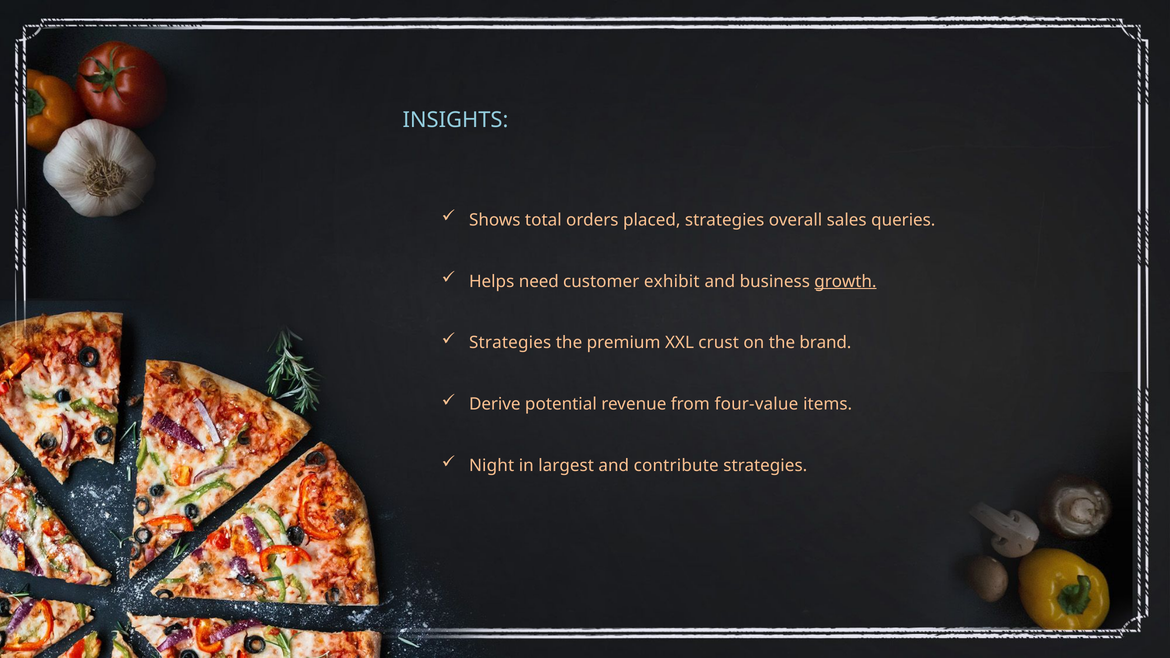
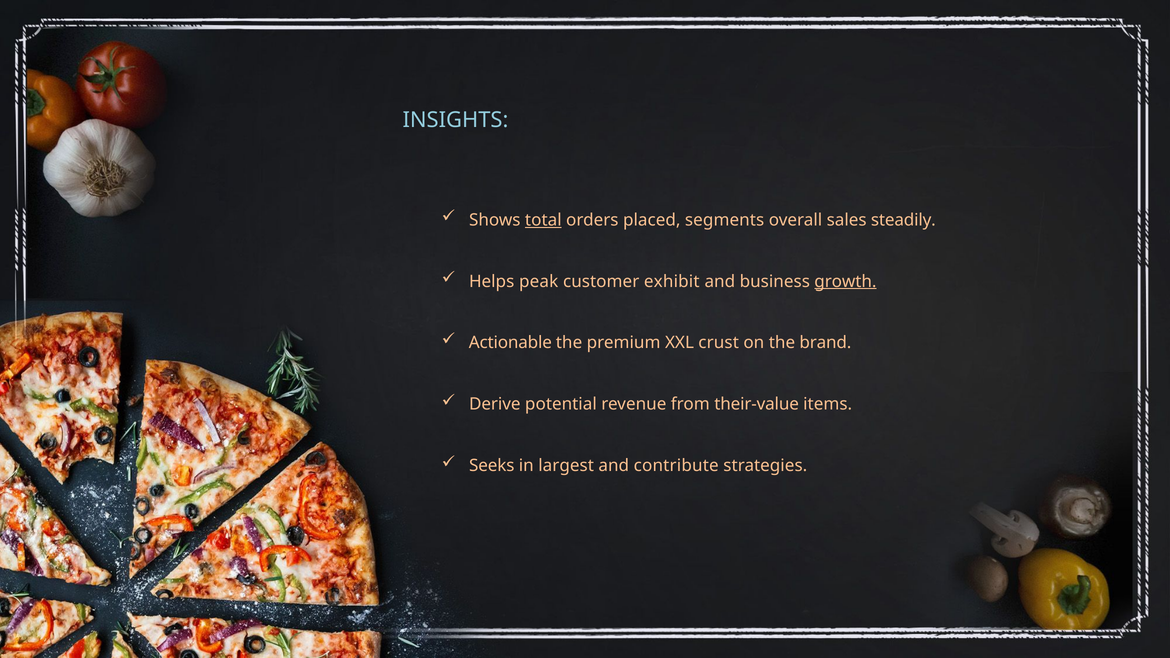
total underline: none -> present
placed strategies: strategies -> segments
queries: queries -> steadily
need: need -> peak
Strategies at (510, 343): Strategies -> Actionable
four-value: four-value -> their-value
Night: Night -> Seeks
